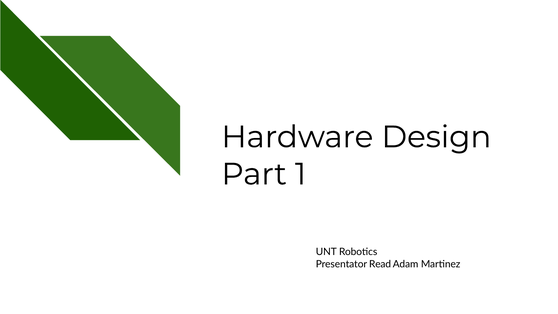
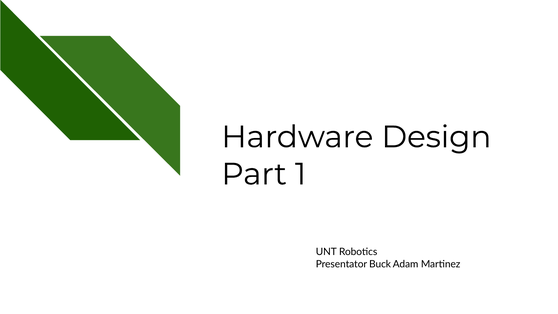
Read: Read -> Buck
